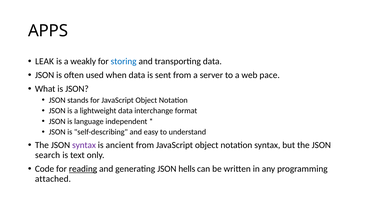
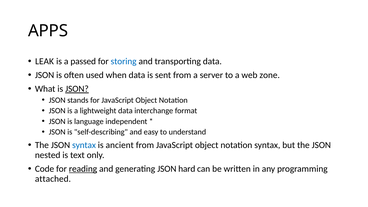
weakly: weakly -> passed
pace: pace -> zone
JSON at (77, 89) underline: none -> present
syntax at (84, 145) colour: purple -> blue
search: search -> nested
hells: hells -> hard
